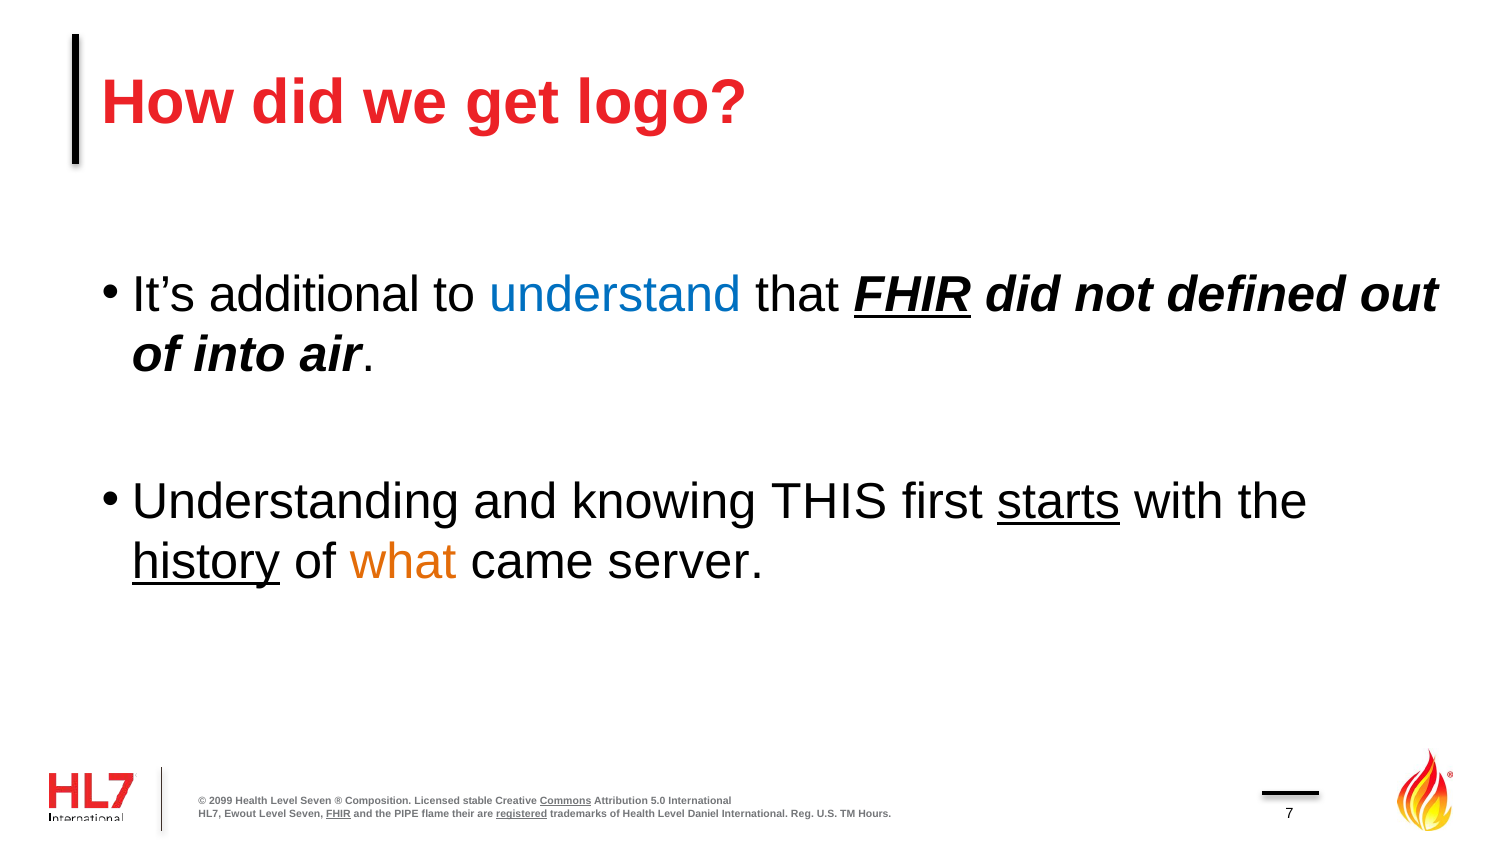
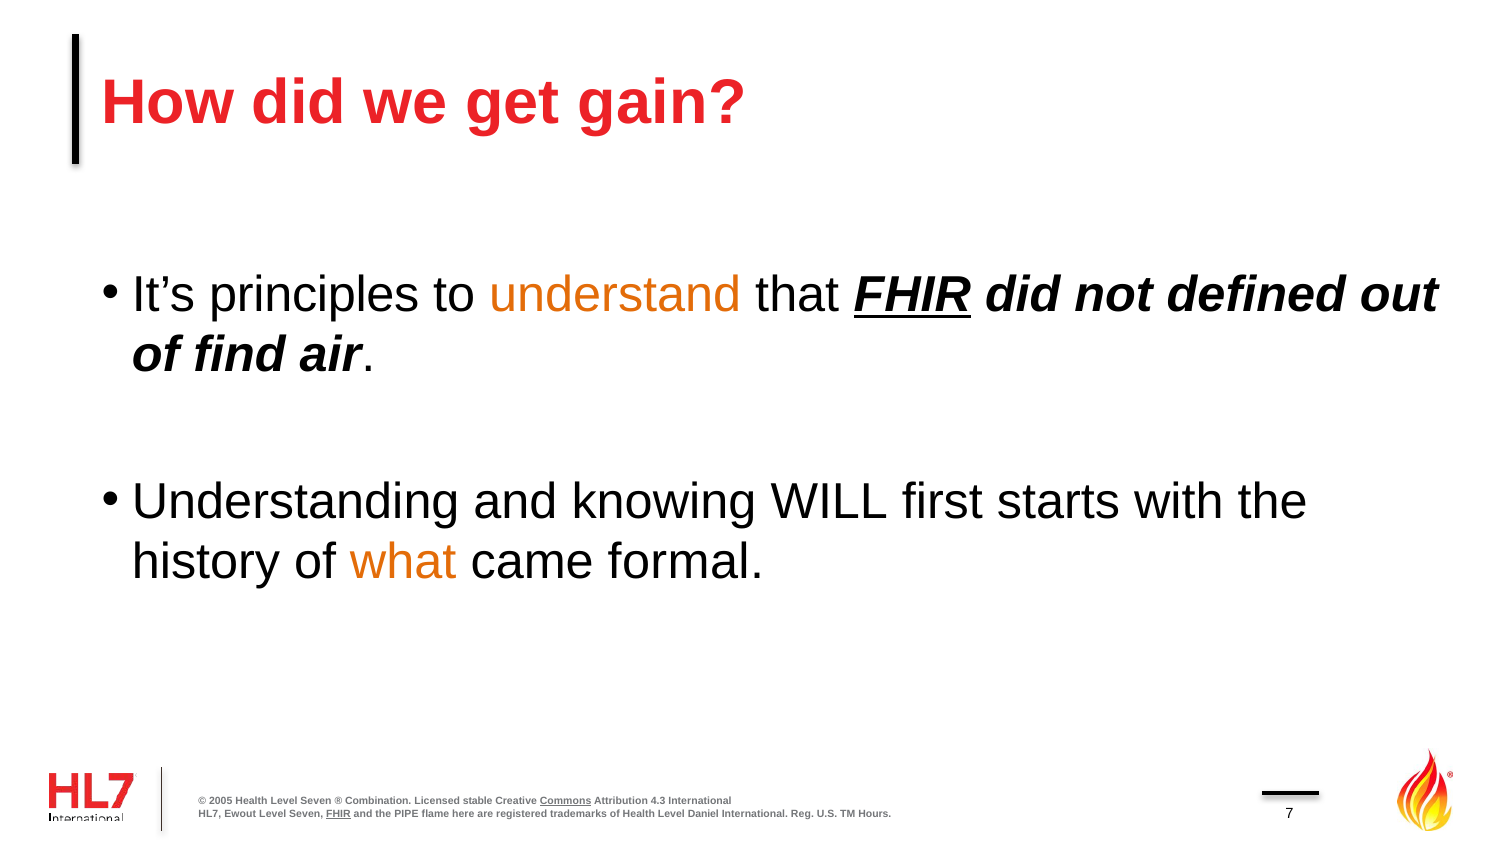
logo: logo -> gain
additional: additional -> principles
understand colour: blue -> orange
into: into -> find
THIS: THIS -> WILL
starts underline: present -> none
history underline: present -> none
server: server -> formal
2099: 2099 -> 2005
Composition: Composition -> Combination
5.0: 5.0 -> 4.3
their: their -> here
registered underline: present -> none
